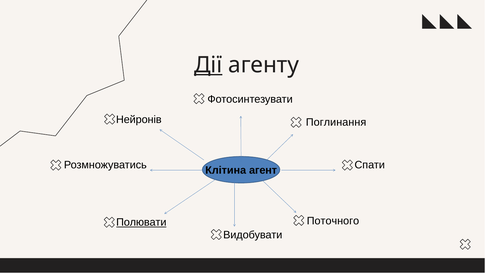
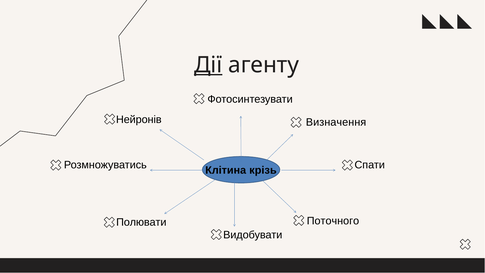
Поглинання: Поглинання -> Визначення
агент: агент -> крізь
Полювати underline: present -> none
